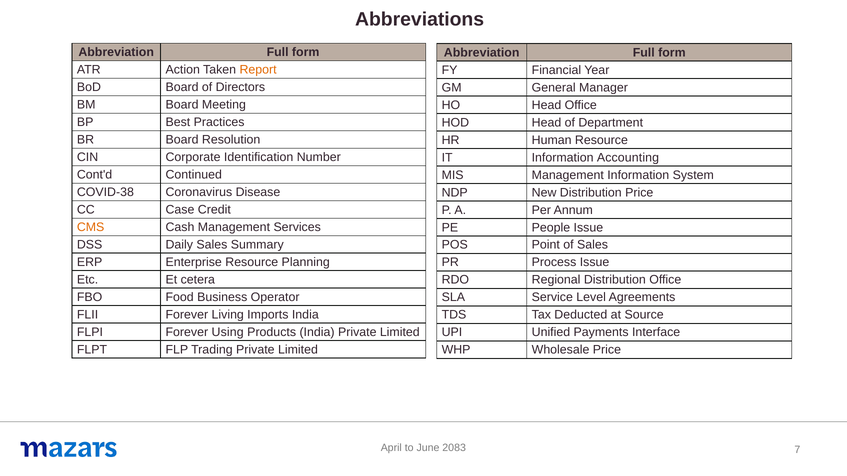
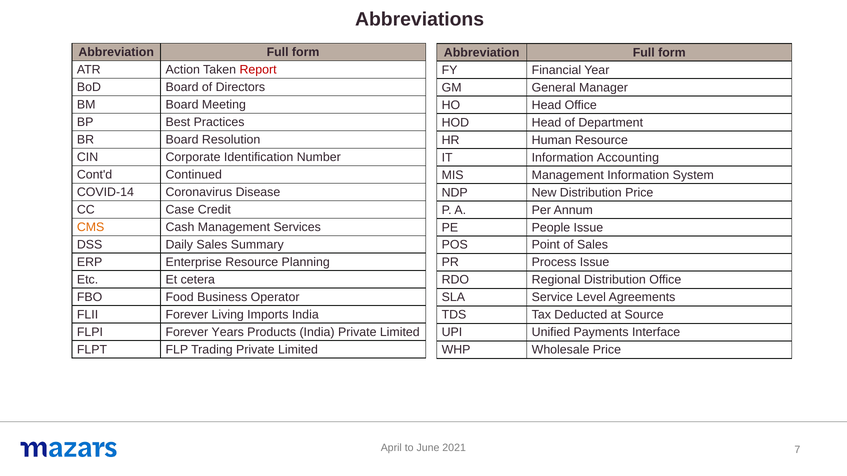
Report colour: orange -> red
COVID-38: COVID-38 -> COVID-14
Using: Using -> Years
2083: 2083 -> 2021
